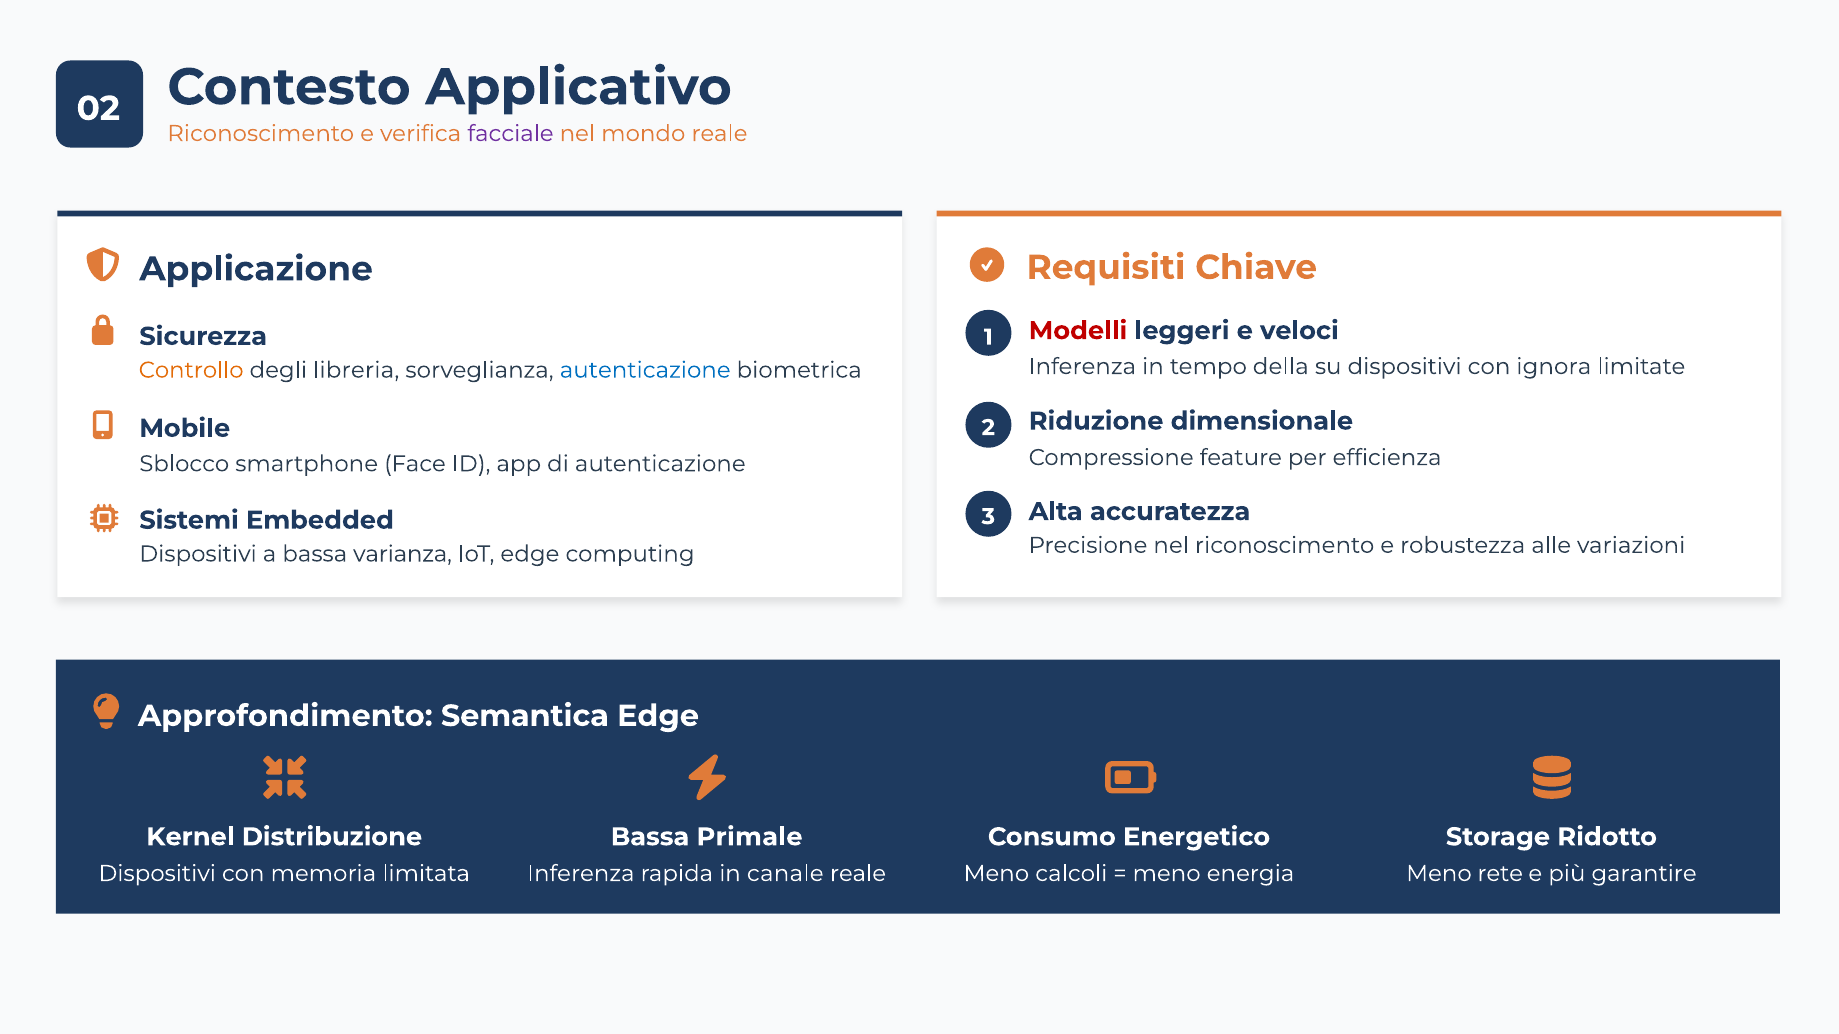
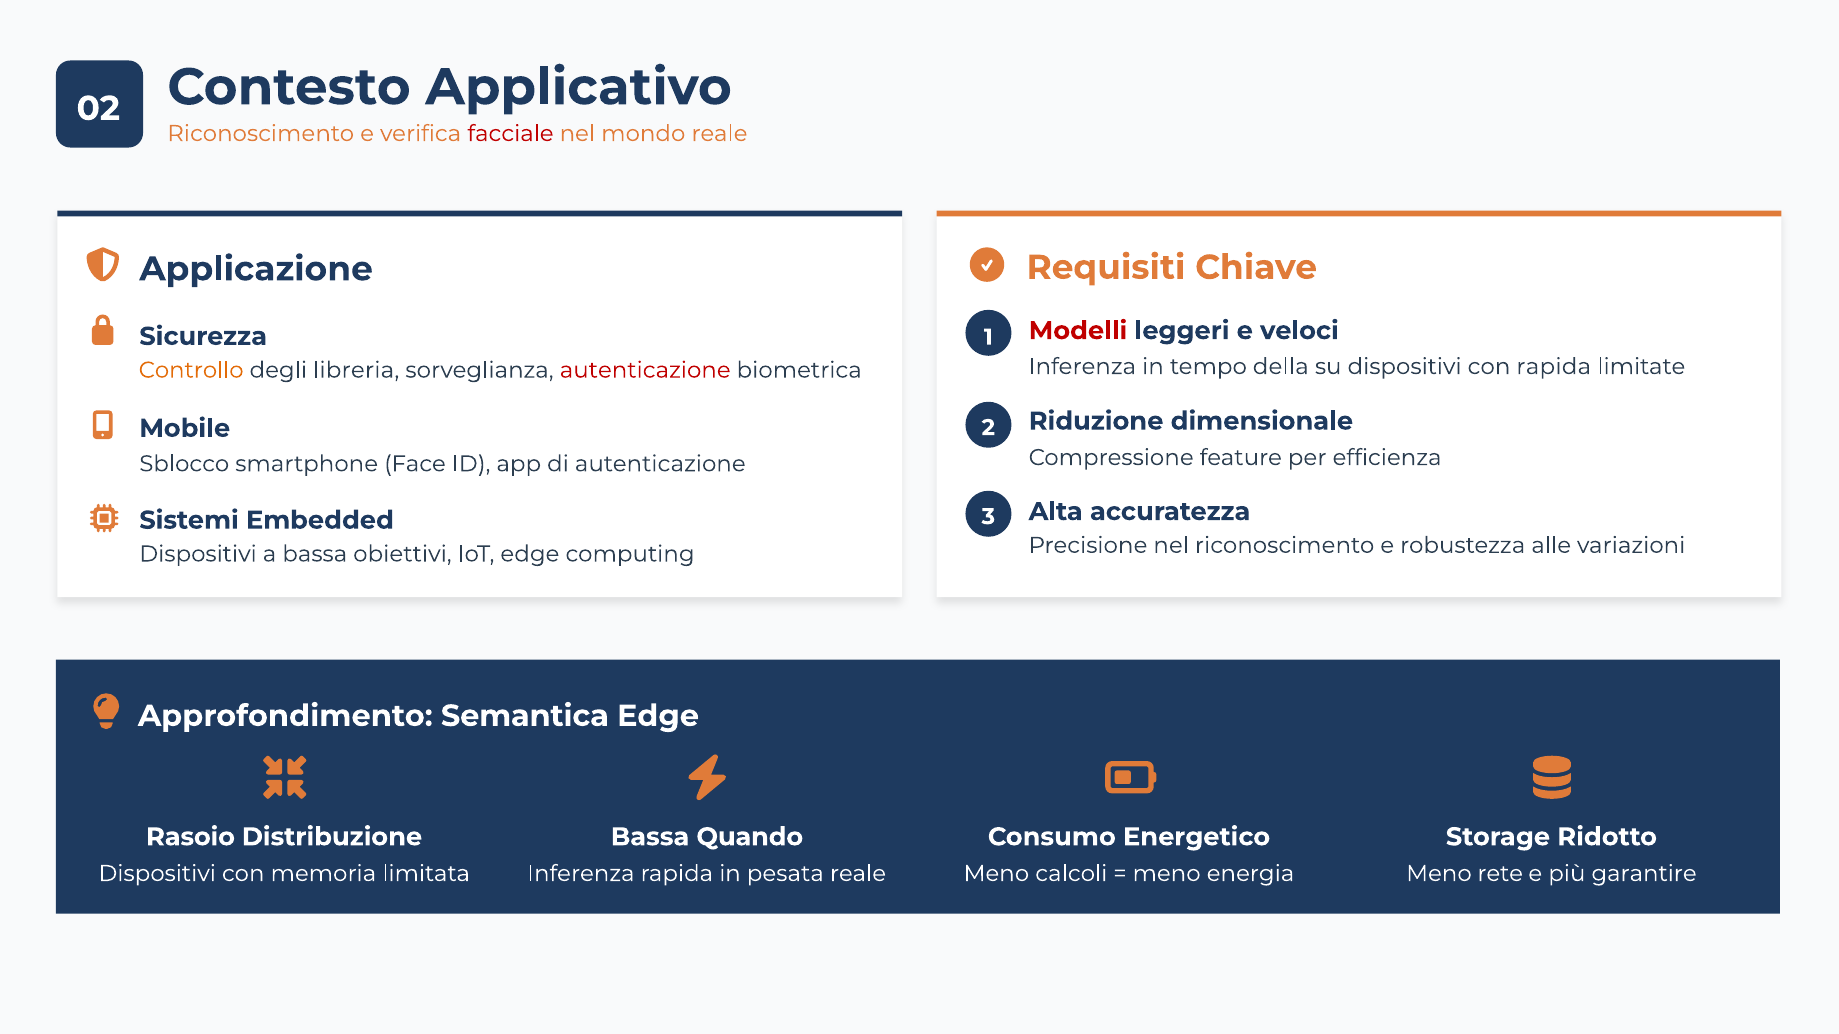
facciale colour: purple -> red
con ignora: ignora -> rapida
autenticazione at (645, 370) colour: blue -> red
varianza: varianza -> obiettivi
Kernel: Kernel -> Rasoio
Primale: Primale -> Quando
canale: canale -> pesata
